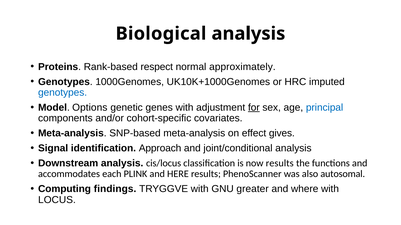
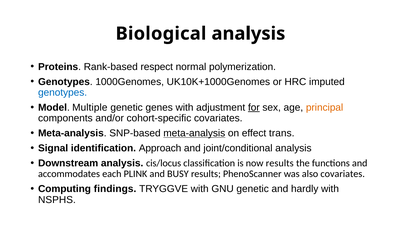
approximately: approximately -> polymerization
Options: Options -> Multiple
principal colour: blue -> orange
meta-analysis at (194, 134) underline: none -> present
gives: gives -> trans
HERE: HERE -> BUSY
also autosomal: autosomal -> covariates
GNU greater: greater -> genetic
where: where -> hardly
LOCUS: LOCUS -> NSPHS
